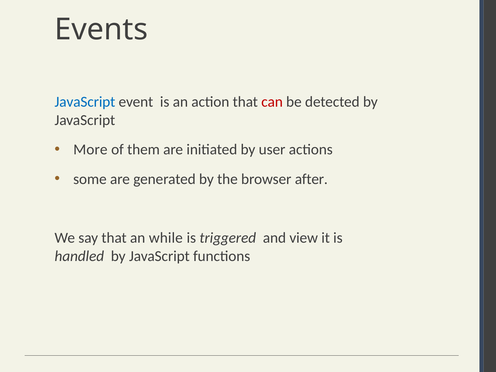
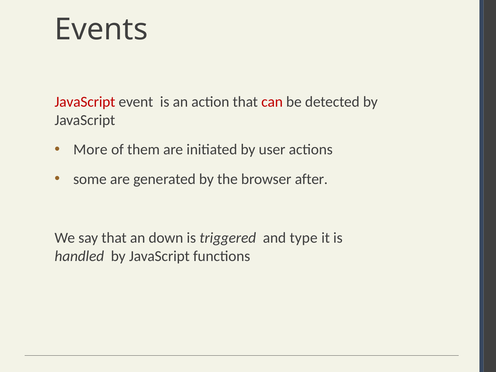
JavaScript at (85, 102) colour: blue -> red
while: while -> down
view: view -> type
